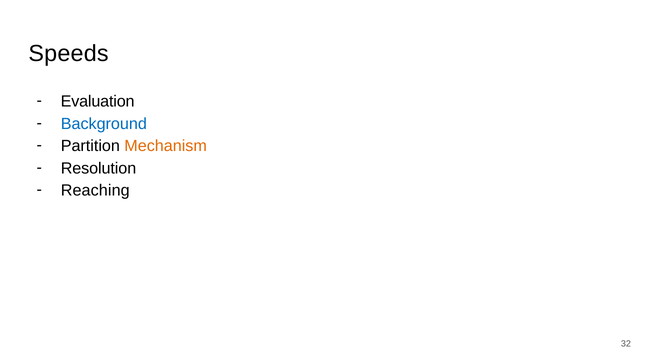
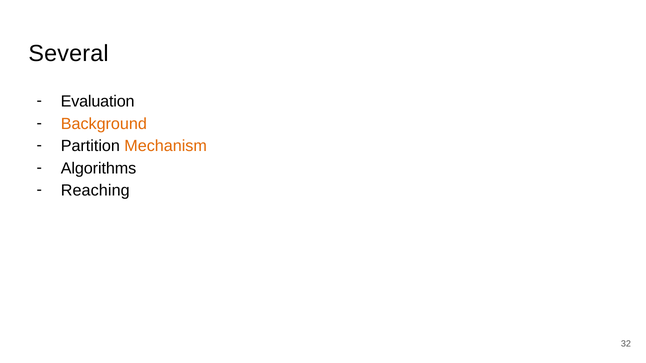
Speeds: Speeds -> Several
Background colour: blue -> orange
Resolution: Resolution -> Algorithms
